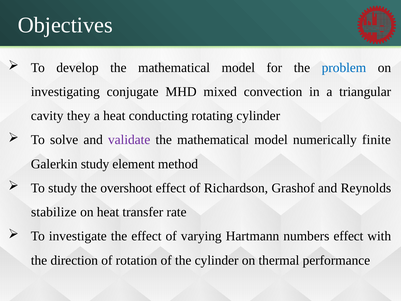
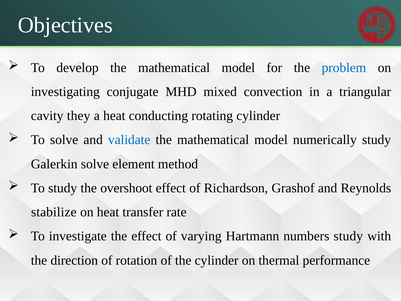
validate colour: purple -> blue
numerically finite: finite -> study
Galerkin study: study -> solve
numbers effect: effect -> study
